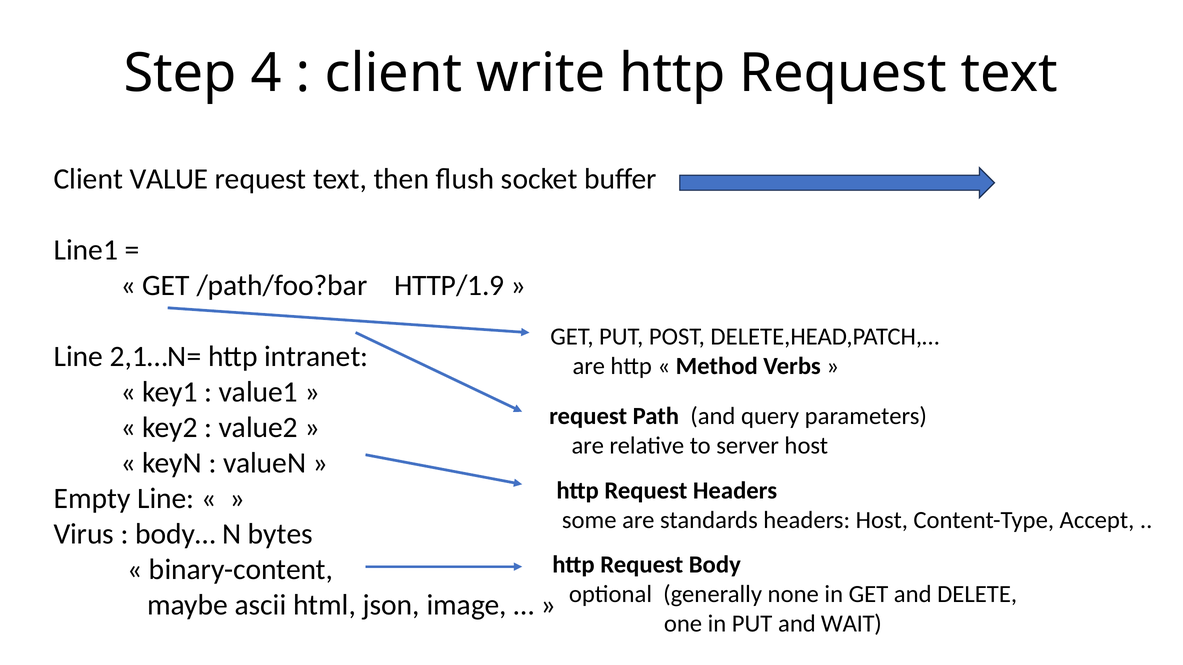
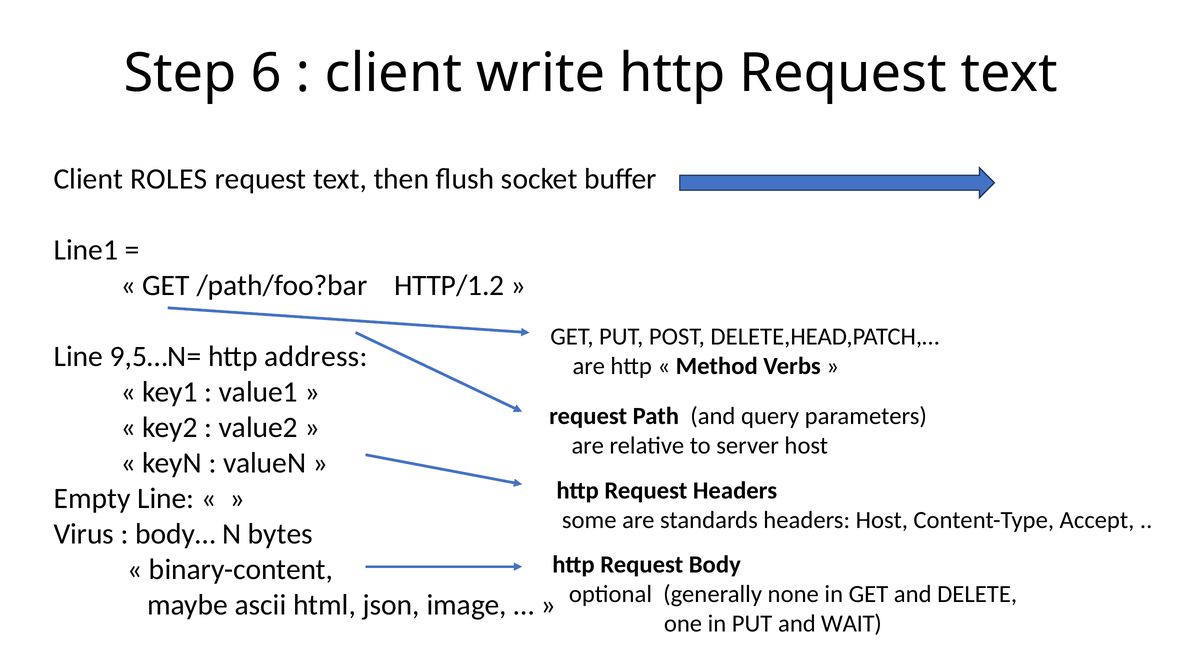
4: 4 -> 6
VALUE: VALUE -> ROLES
HTTP/1.9: HTTP/1.9 -> HTTP/1.2
2,1…N=: 2,1…N= -> 9,5…N=
intranet: intranet -> address
